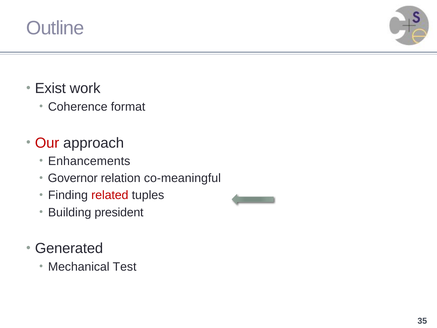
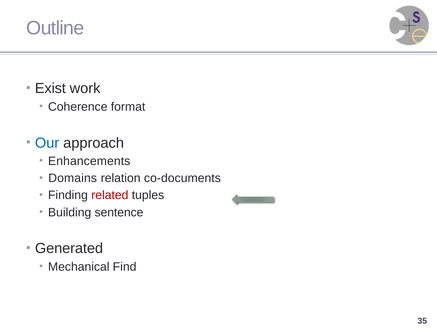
Our colour: red -> blue
Governor: Governor -> Domains
co-meaningful: co-meaningful -> co-documents
president: president -> sentence
Test: Test -> Find
